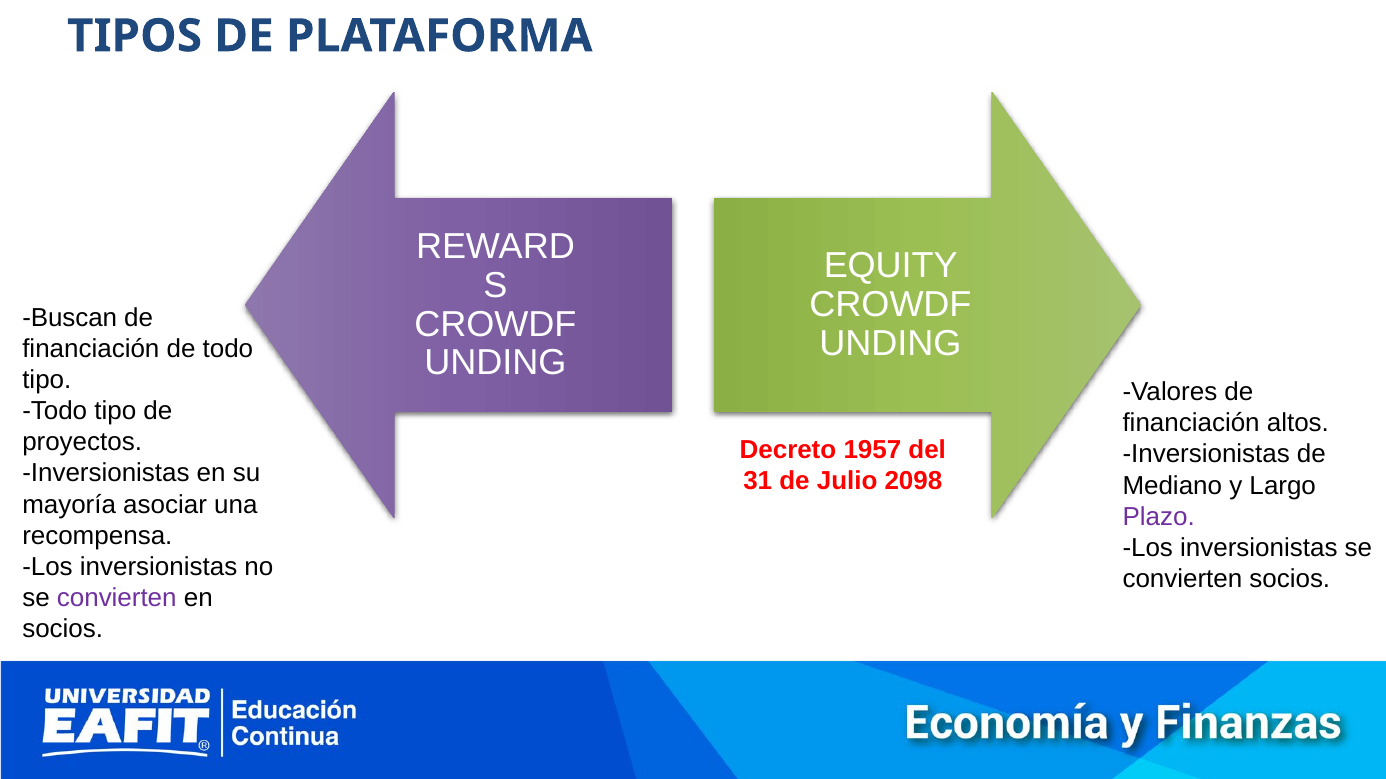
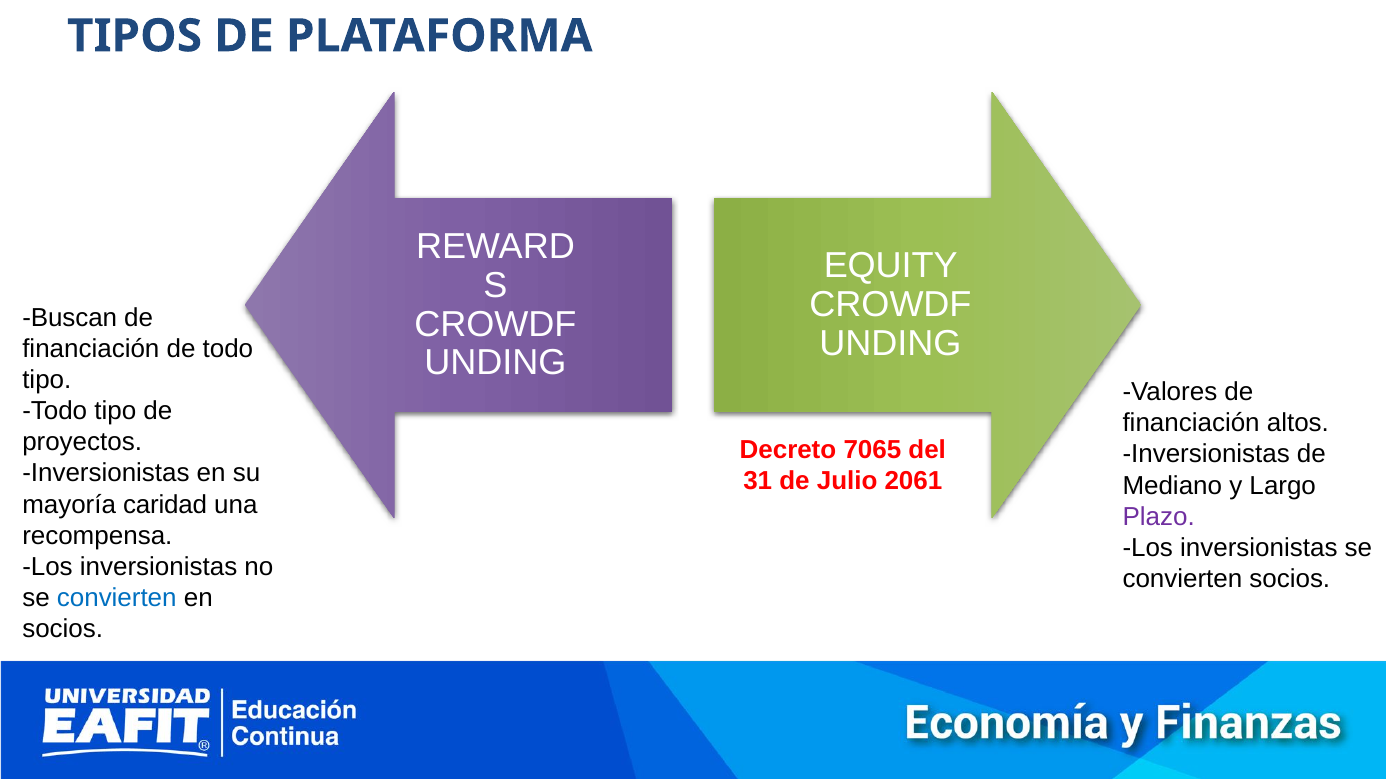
1957: 1957 -> 7065
2098: 2098 -> 2061
asociar: asociar -> caridad
convierten at (117, 598) colour: purple -> blue
